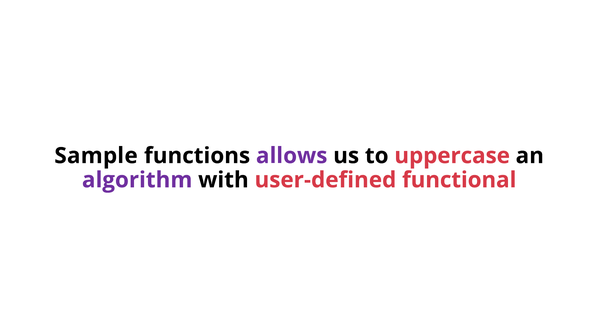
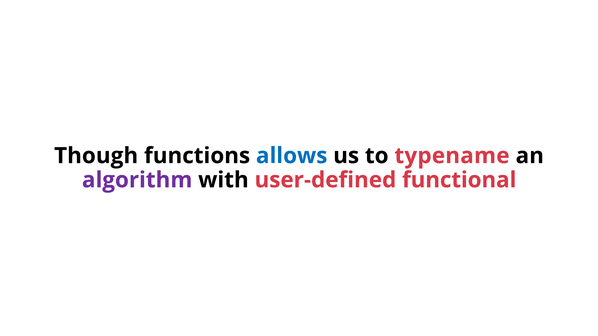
Sample: Sample -> Though
allows colour: purple -> blue
uppercase: uppercase -> typename
